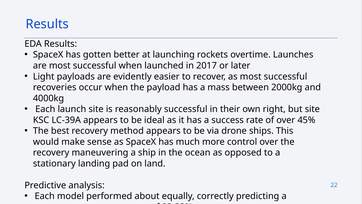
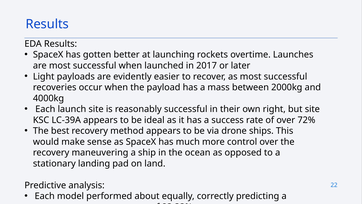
45%: 45% -> 72%
